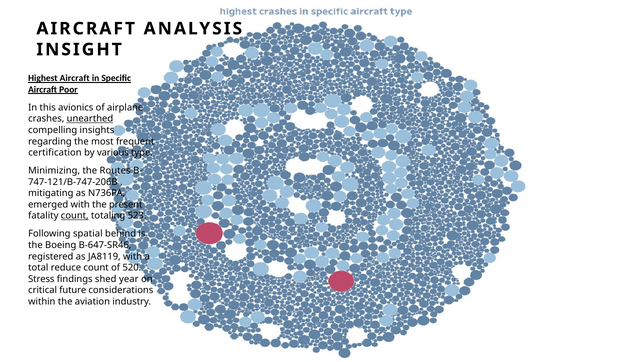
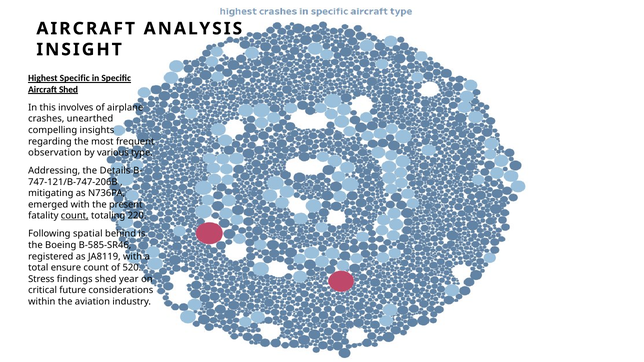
Highest Aircraft: Aircraft -> Specific
Aircraft Poor: Poor -> Shed
avionics: avionics -> involves
unearthed underline: present -> none
certification: certification -> observation
Minimizing: Minimizing -> Addressing
Routes: Routes -> Details
523: 523 -> 220
B-647-SR46: B-647-SR46 -> B-585-SR46
reduce: reduce -> ensure
